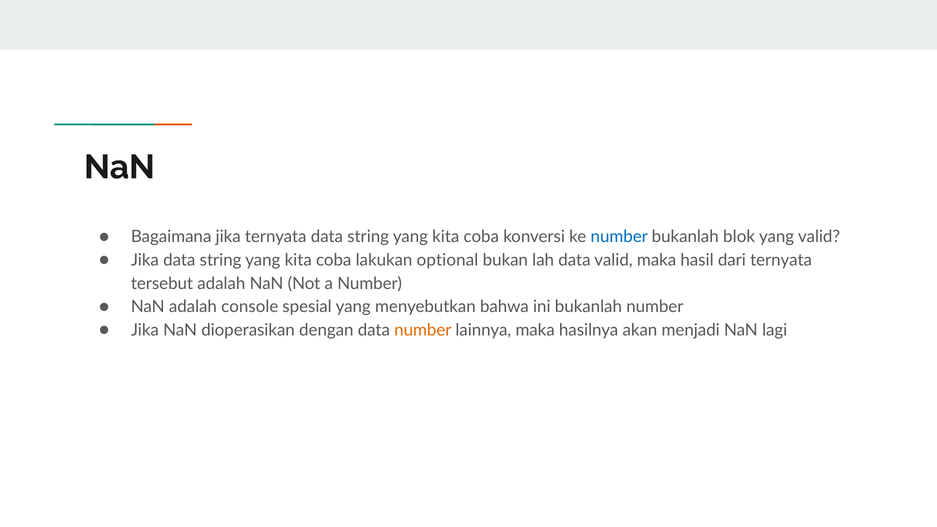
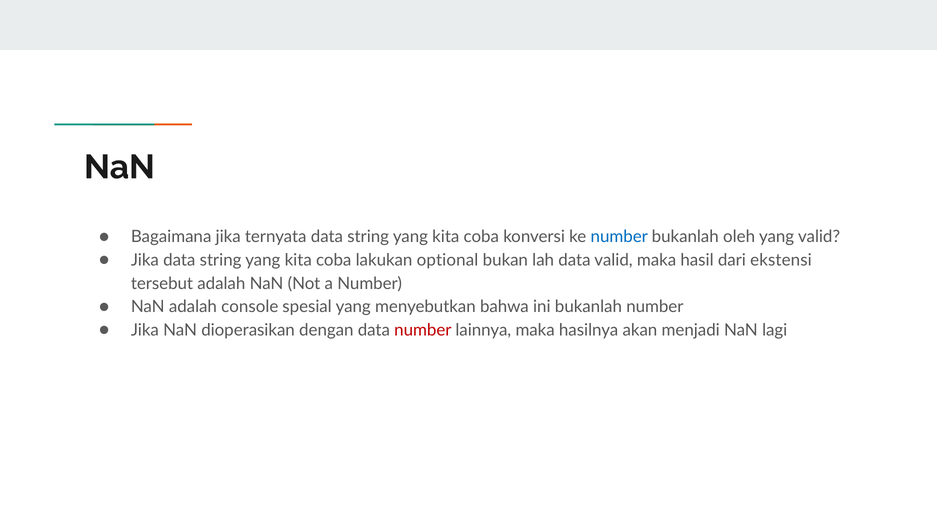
blok: blok -> oleh
dari ternyata: ternyata -> ekstensi
number at (423, 330) colour: orange -> red
